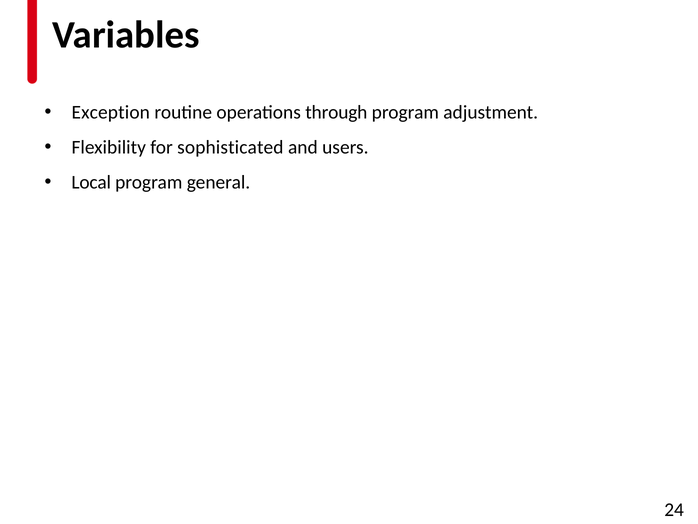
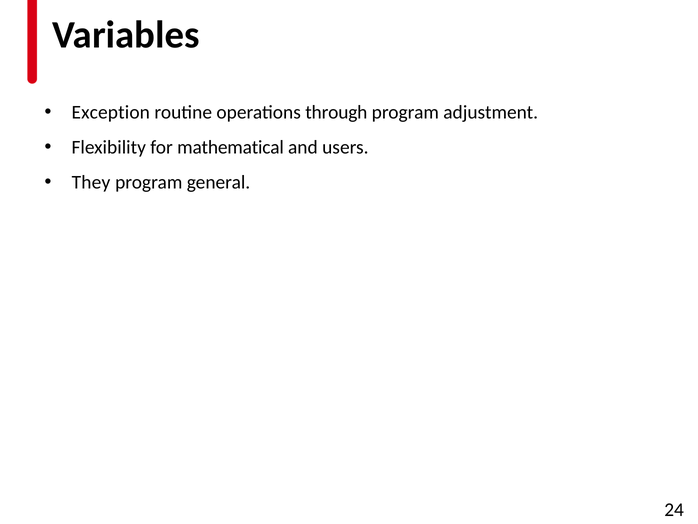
sophisticated: sophisticated -> mathematical
Local: Local -> They
